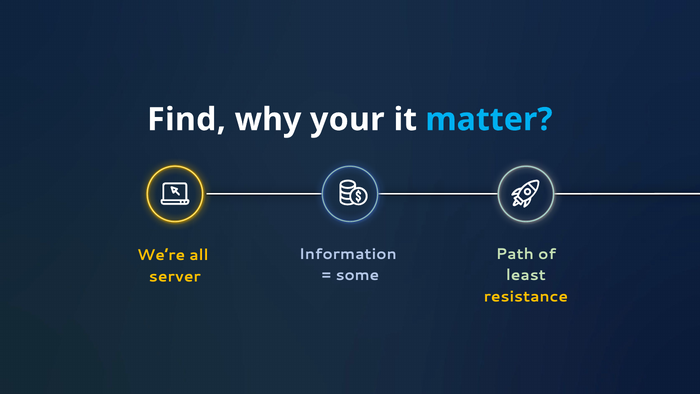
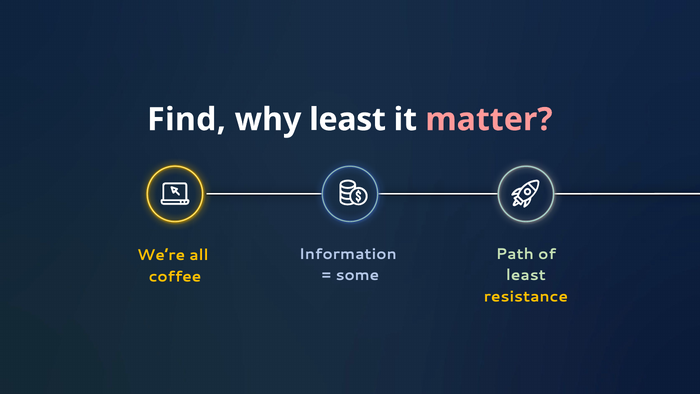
why your: your -> least
matter colour: light blue -> pink
server: server -> coffee
